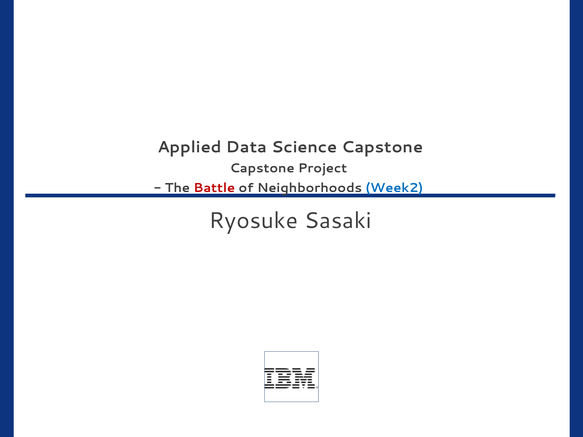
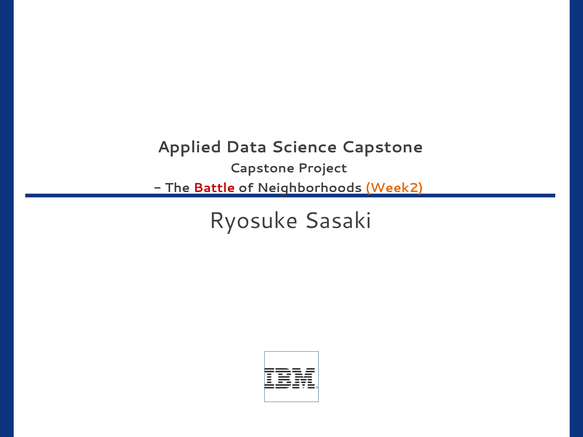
Week2 colour: blue -> orange
